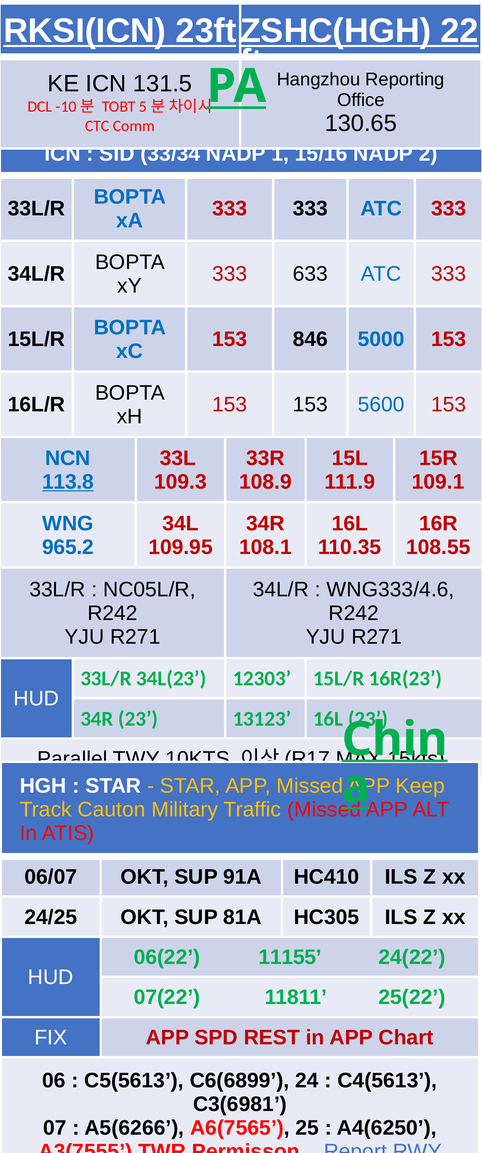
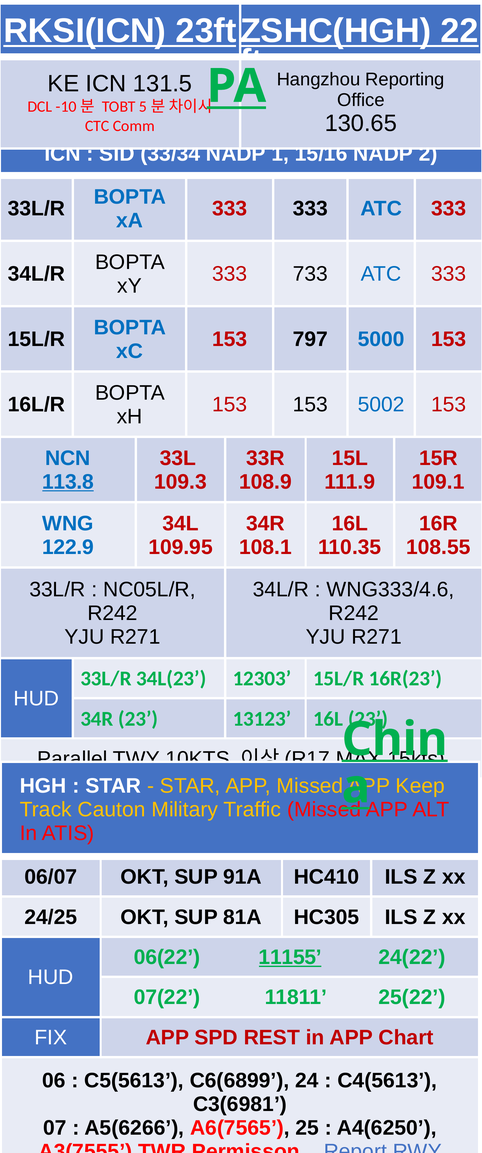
633: 633 -> 733
846: 846 -> 797
5600: 5600 -> 5002
965.2: 965.2 -> 122.9
11155 underline: none -> present
